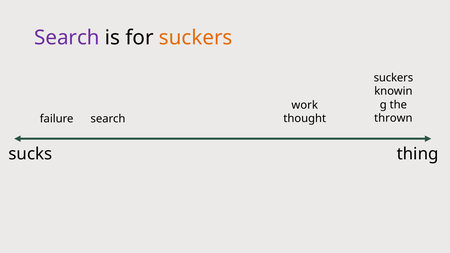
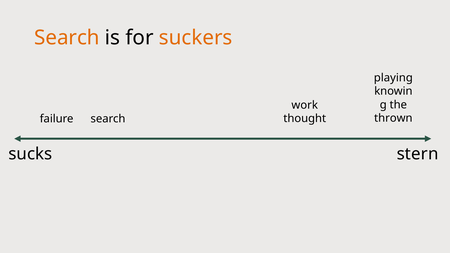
Search at (67, 38) colour: purple -> orange
suckers at (393, 78): suckers -> playing
thing: thing -> stern
